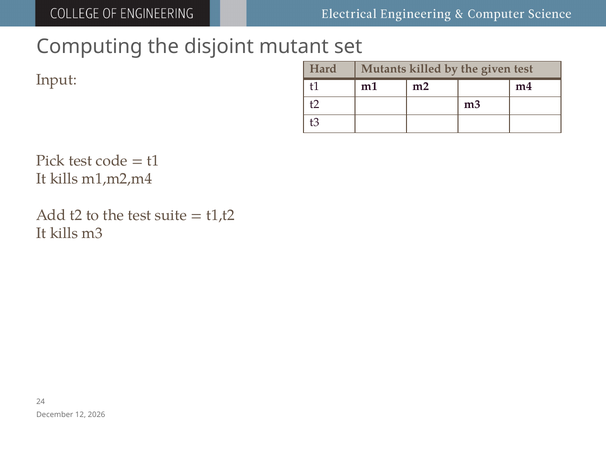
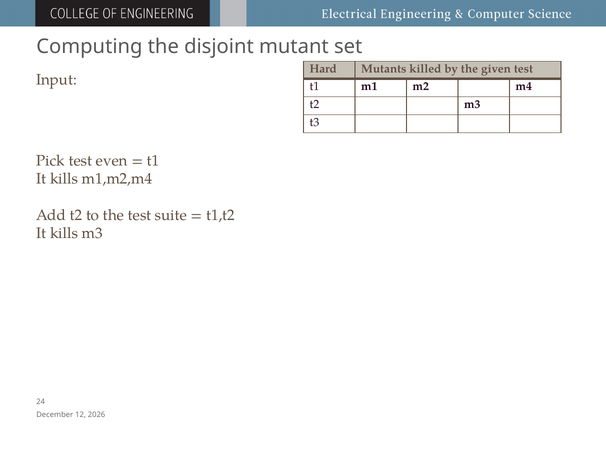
code: code -> even
